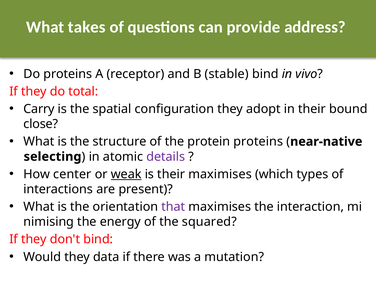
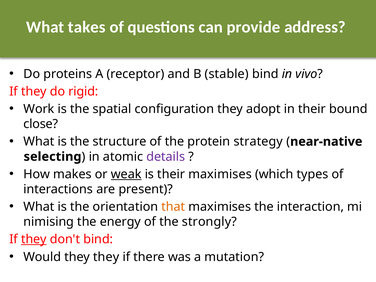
total: total -> rigid
Carry: Carry -> Work
protein proteins: proteins -> strategy
center: center -> makes
that colour: purple -> orange
squared: squared -> strongly
they at (34, 239) underline: none -> present
they data: data -> they
